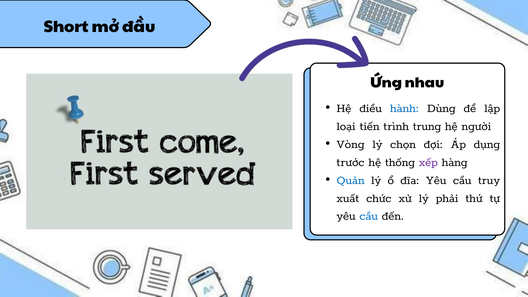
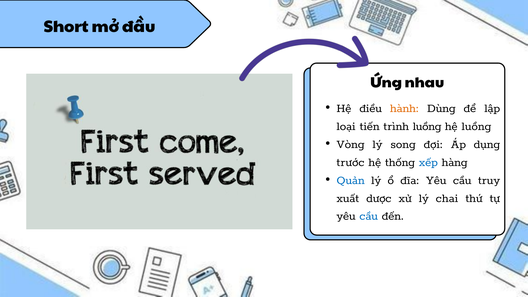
hành colour: blue -> orange
trình trung: trung -> luồng
hệ người: người -> luồng
chọn: chọn -> song
xếp colour: purple -> blue
chức: chức -> dược
phải: phải -> chai
